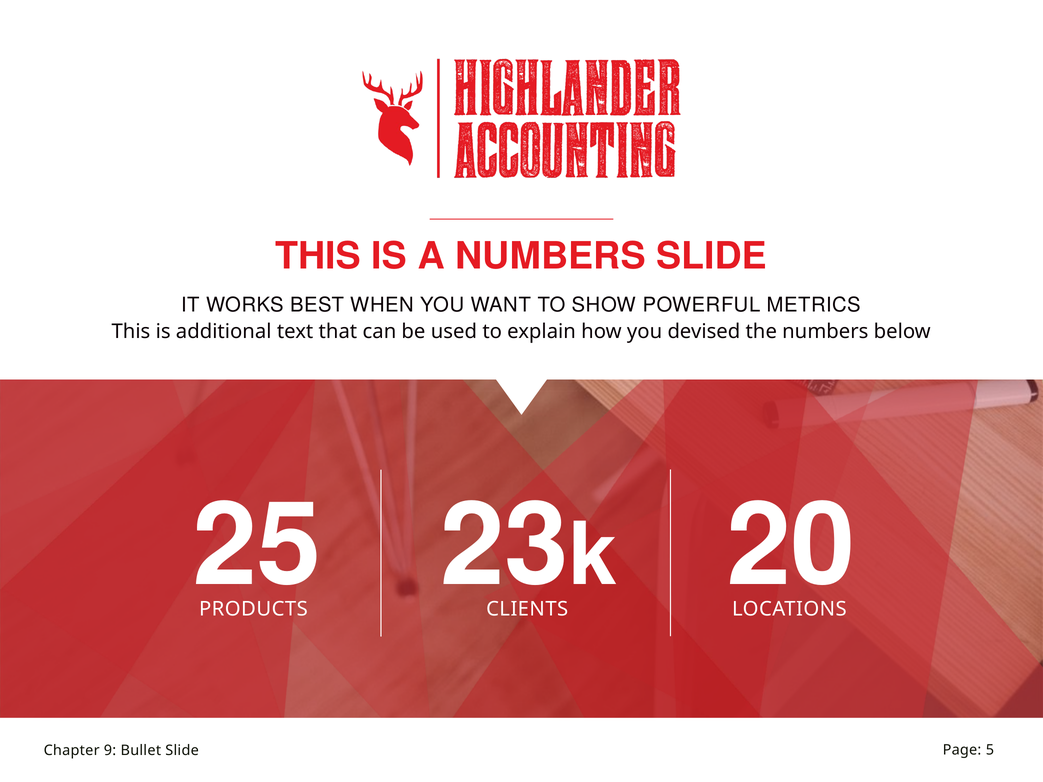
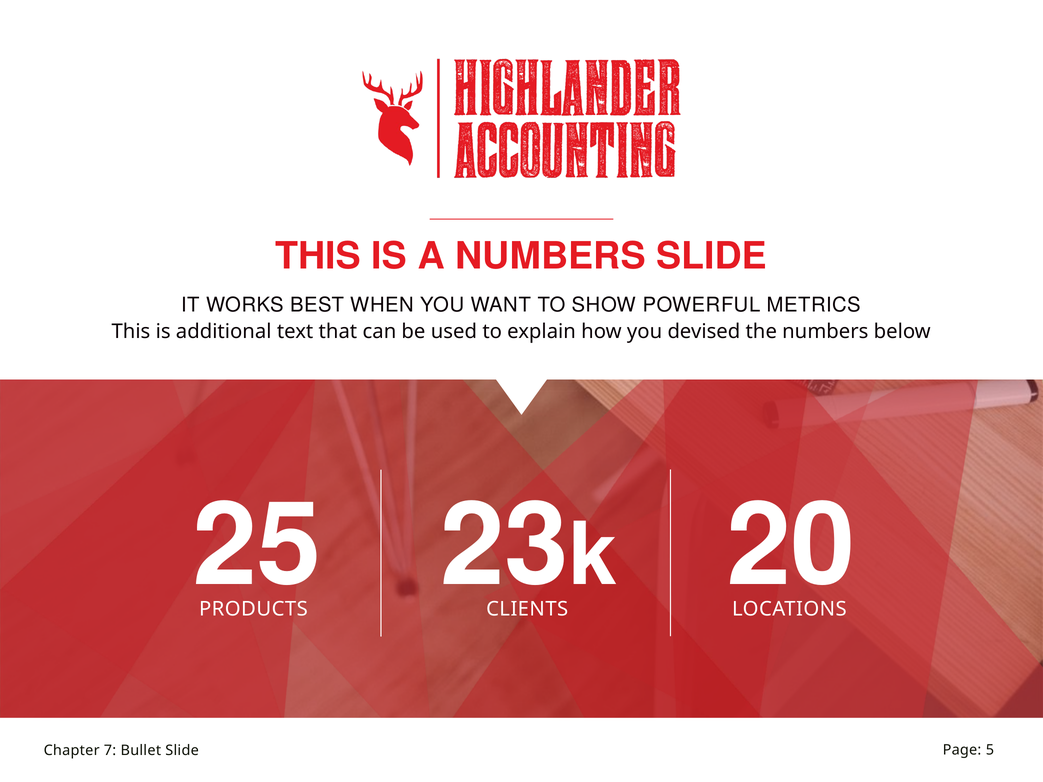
9: 9 -> 7
